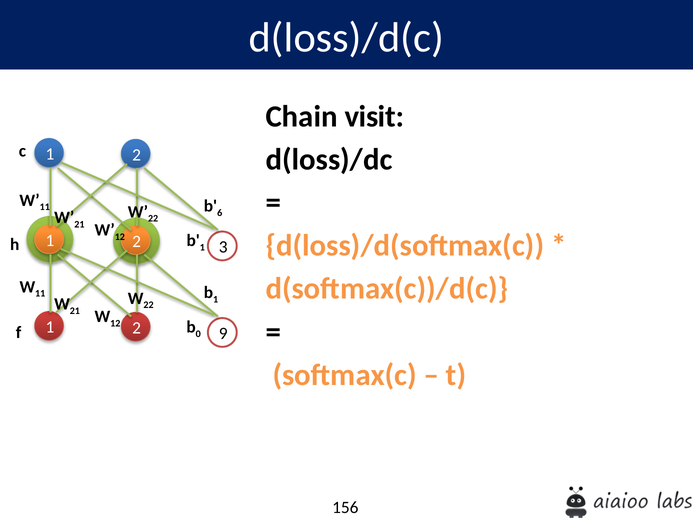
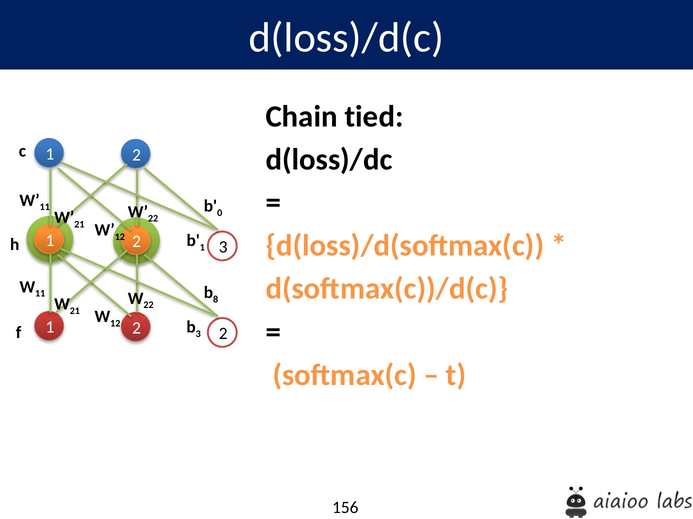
visit: visit -> tied
6: 6 -> 0
1 at (216, 300): 1 -> 8
0 at (198, 334): 0 -> 3
9 at (223, 334): 9 -> 2
